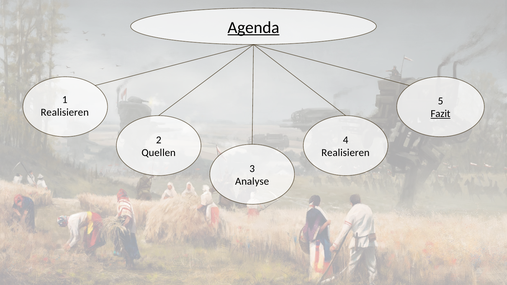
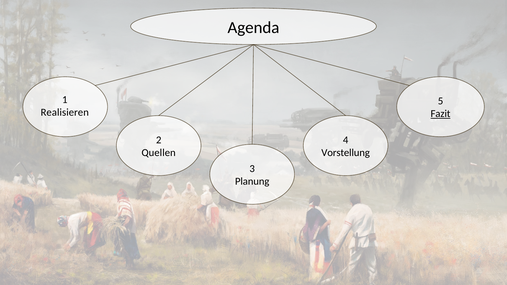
Agenda underline: present -> none
Realisieren at (346, 153): Realisieren -> Vorstellung
Analyse: Analyse -> Planung
